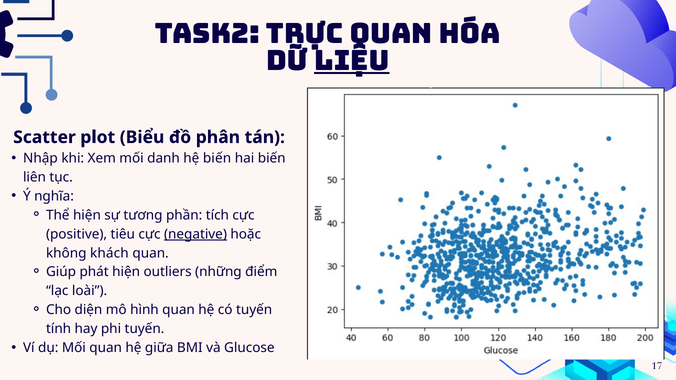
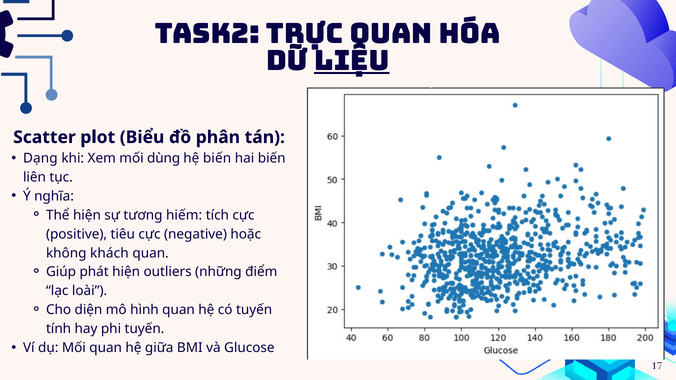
Nhập: Nhập -> Dạng
danh: danh -> dùng
phần: phần -> hiếm
negative underline: present -> none
